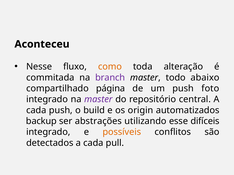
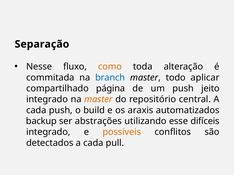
Aconteceu: Aconteceu -> Separação
branch colour: purple -> blue
abaixo: abaixo -> aplicar
foto: foto -> jeito
master at (98, 100) colour: purple -> orange
origin: origin -> araxis
